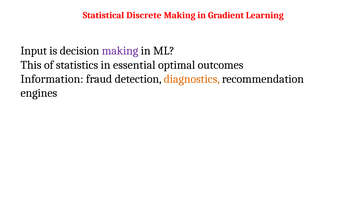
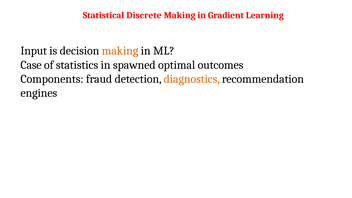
making at (120, 51) colour: purple -> orange
This: This -> Case
essential: essential -> spawned
Information: Information -> Components
